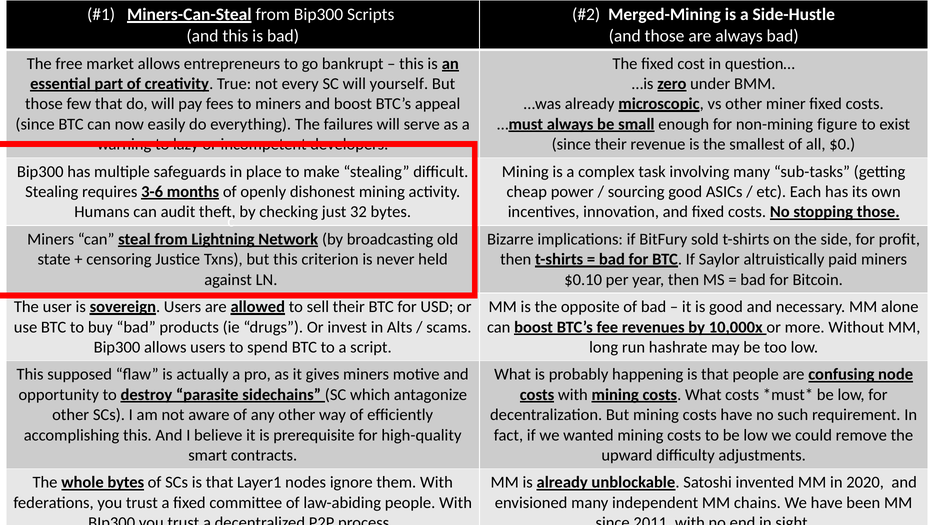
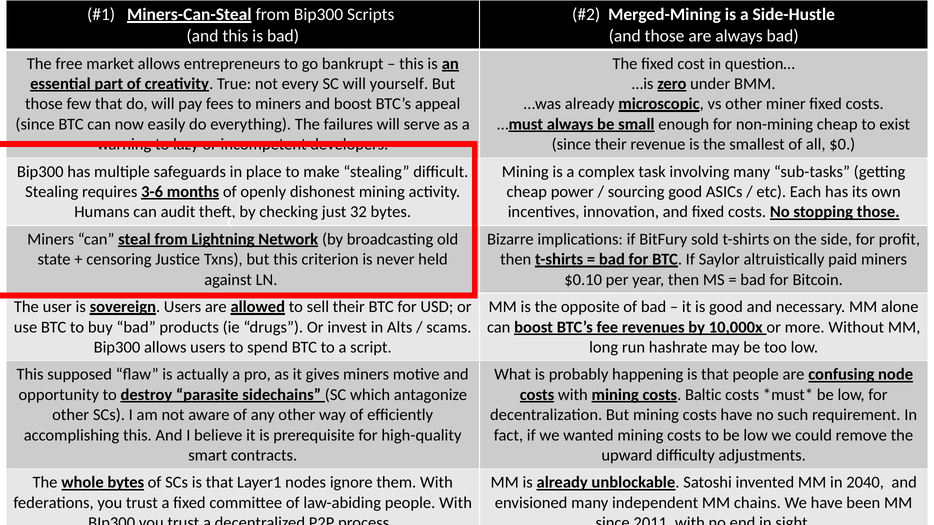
non-mining figure: figure -> cheap
costs What: What -> Baltic
2020: 2020 -> 2040
